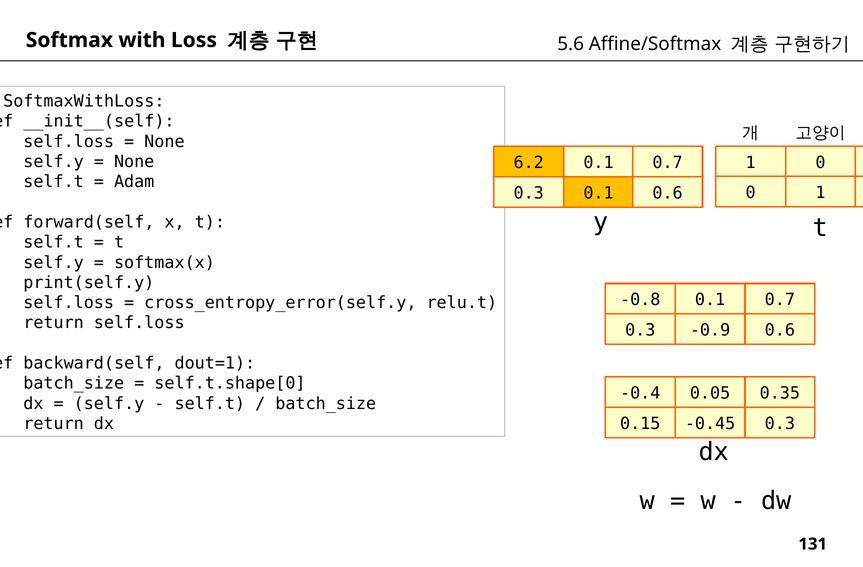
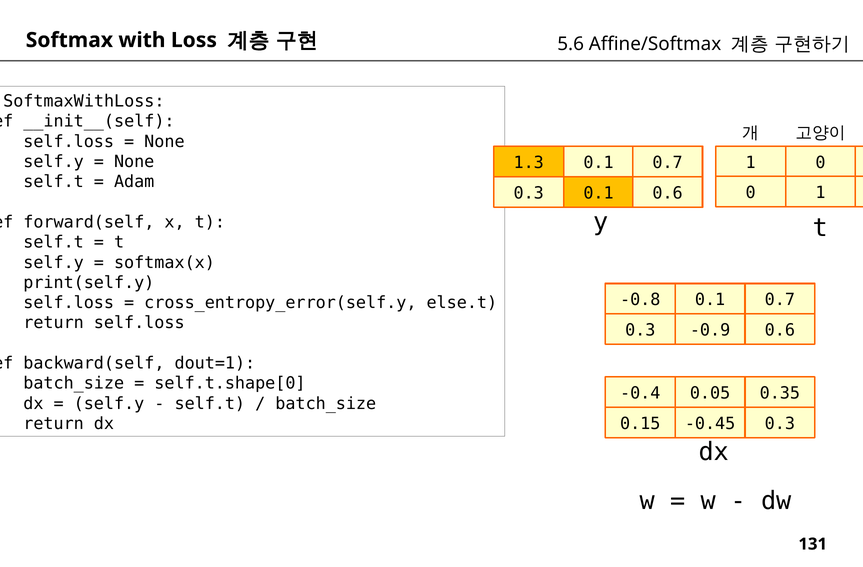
6.2: 6.2 -> 1.3
relu.t: relu.t -> else.t
